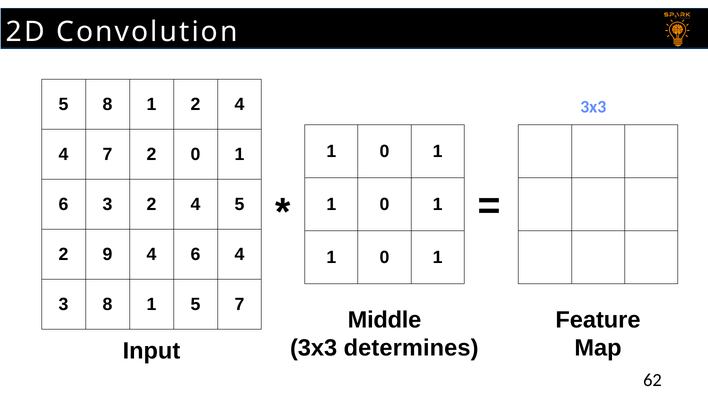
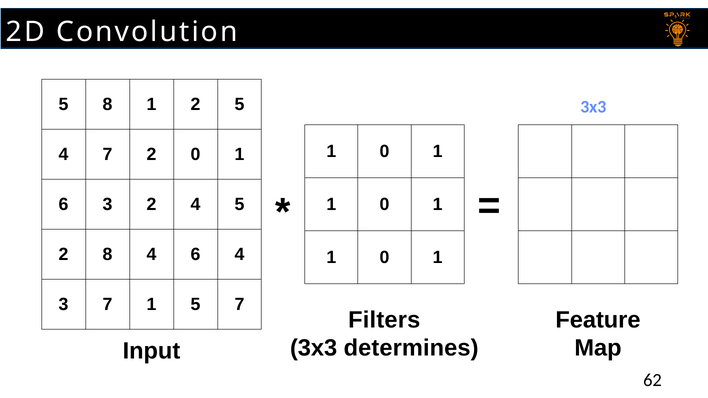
1 2 4: 4 -> 5
2 9: 9 -> 8
3 8: 8 -> 7
Middle: Middle -> Filters
